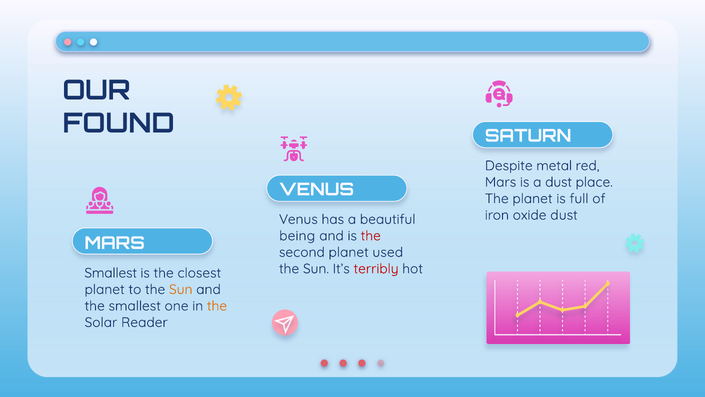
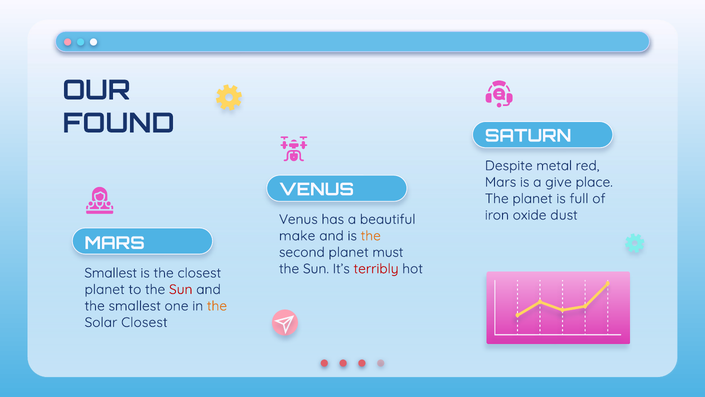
a dust: dust -> give
being: being -> make
the at (371, 236) colour: red -> orange
used: used -> must
Sun at (181, 289) colour: orange -> red
Solar Reader: Reader -> Closest
